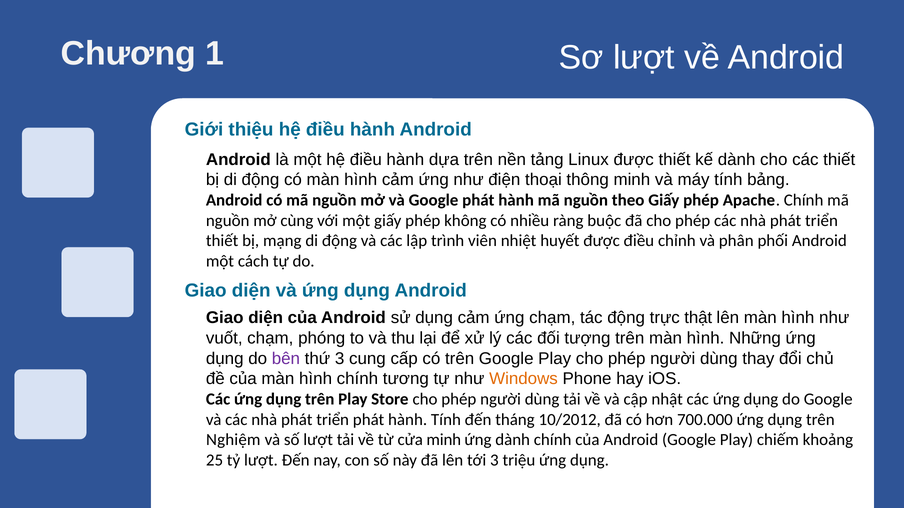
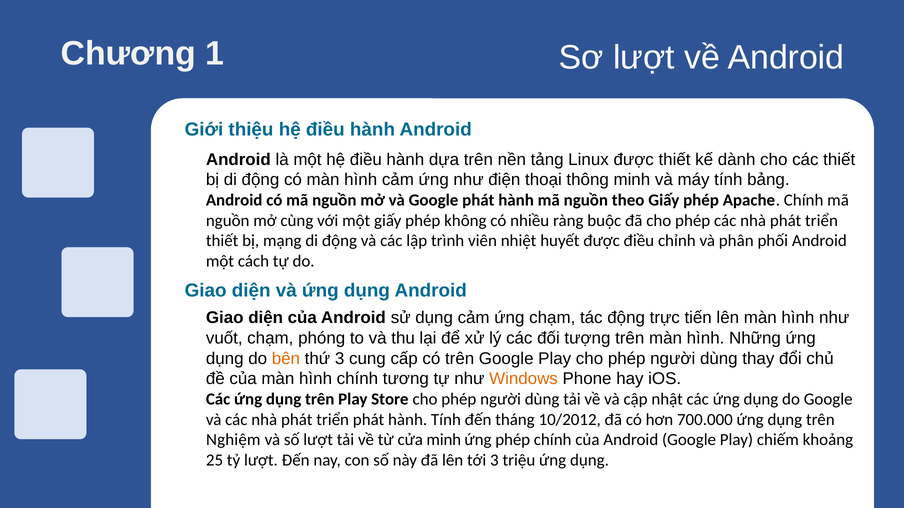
thật: thật -> tiến
bên colour: purple -> orange
ứng dành: dành -> phép
